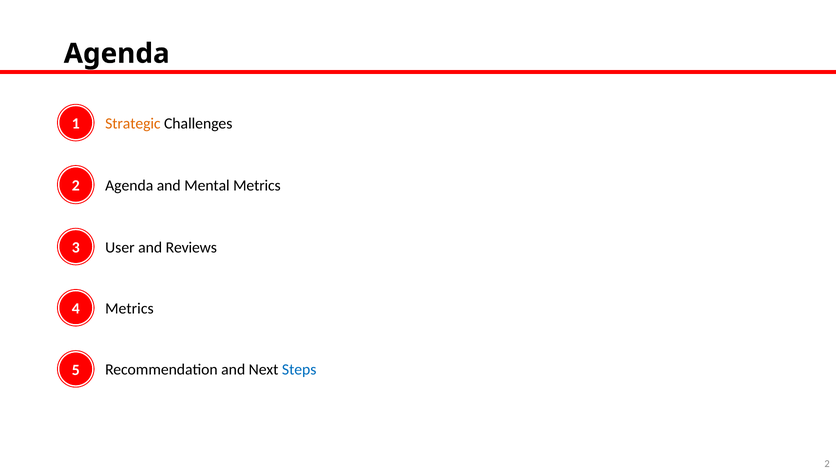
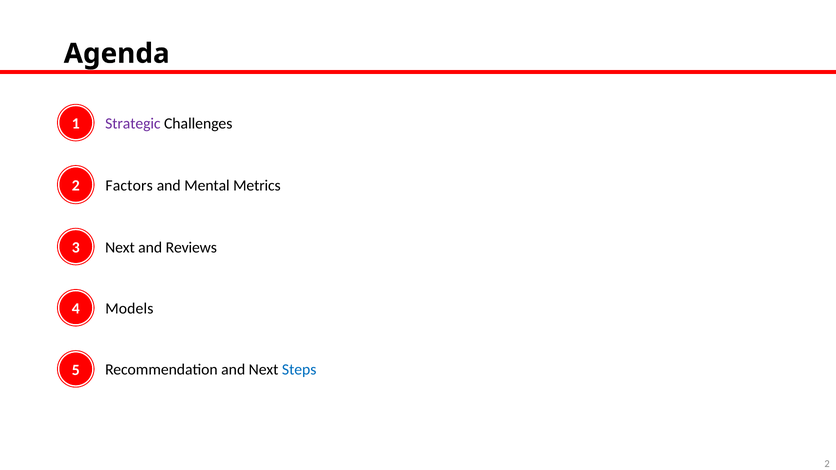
Strategic colour: orange -> purple
2 Agenda: Agenda -> Factors
3 User: User -> Next
4 Metrics: Metrics -> Models
